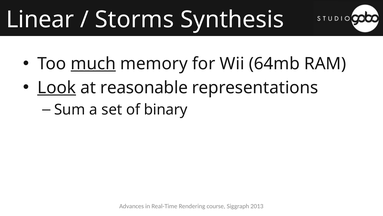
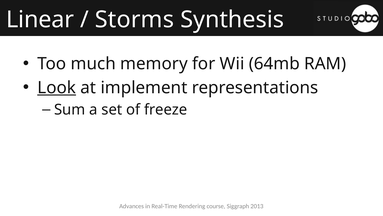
much underline: present -> none
reasonable: reasonable -> implement
binary: binary -> freeze
